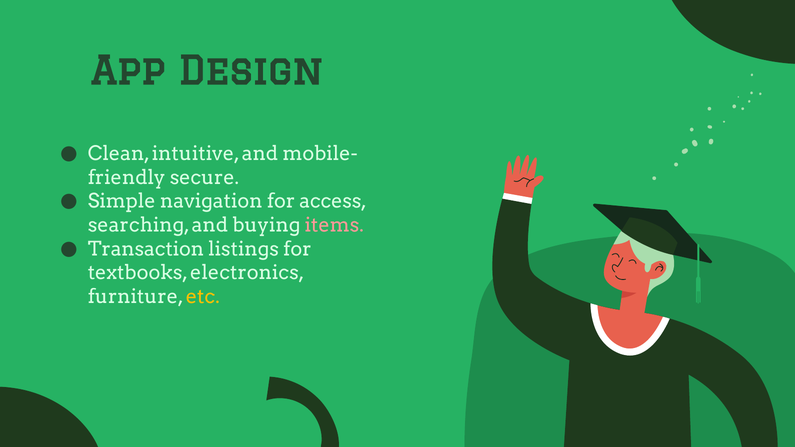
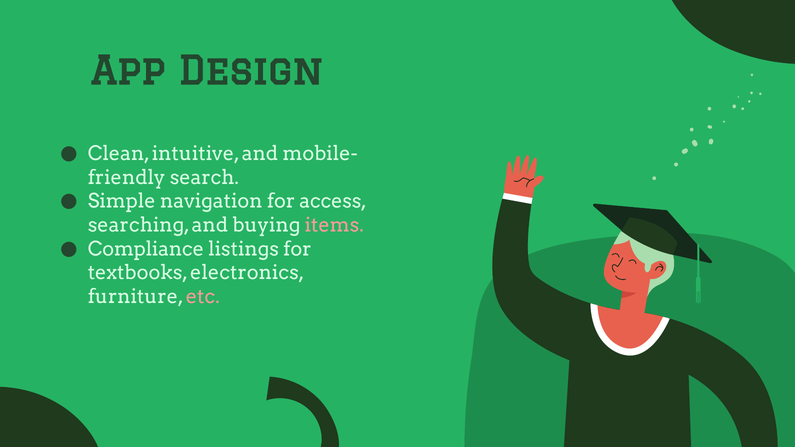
secure: secure -> search
Transaction: Transaction -> Compliance
etc colour: yellow -> pink
